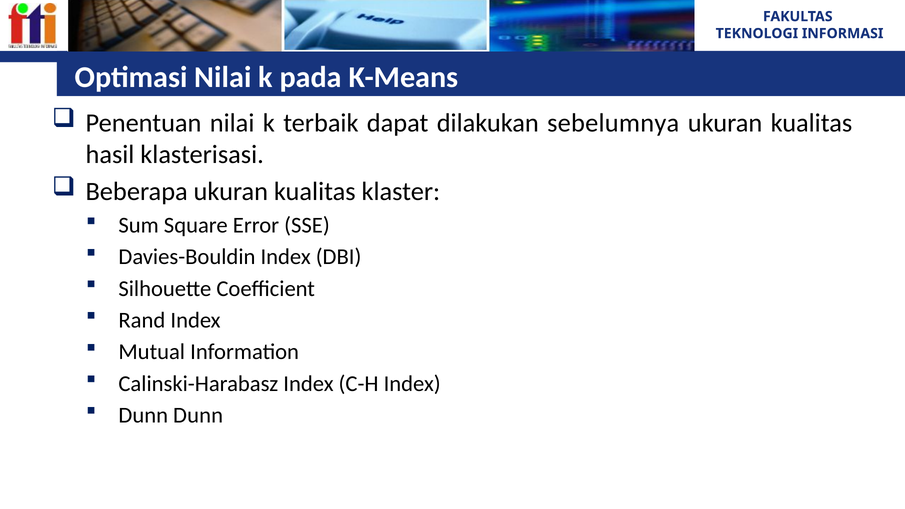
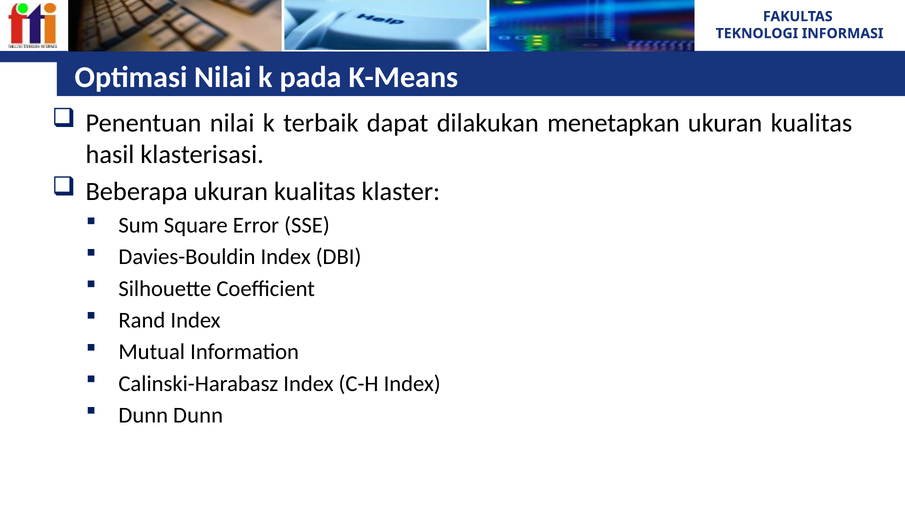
sebelumnya: sebelumnya -> menetapkan
